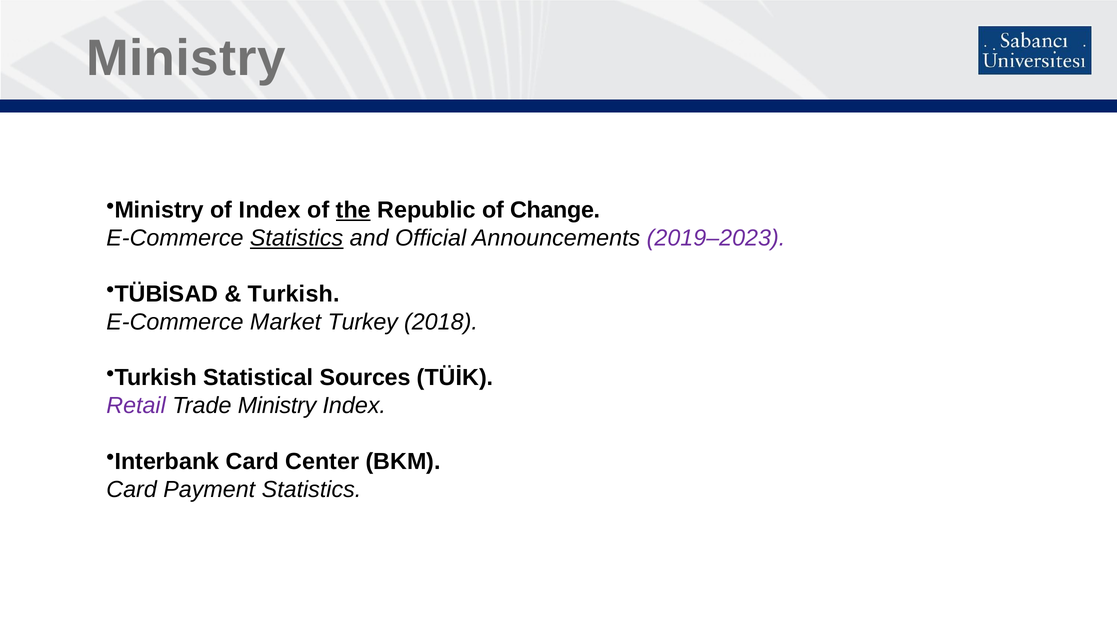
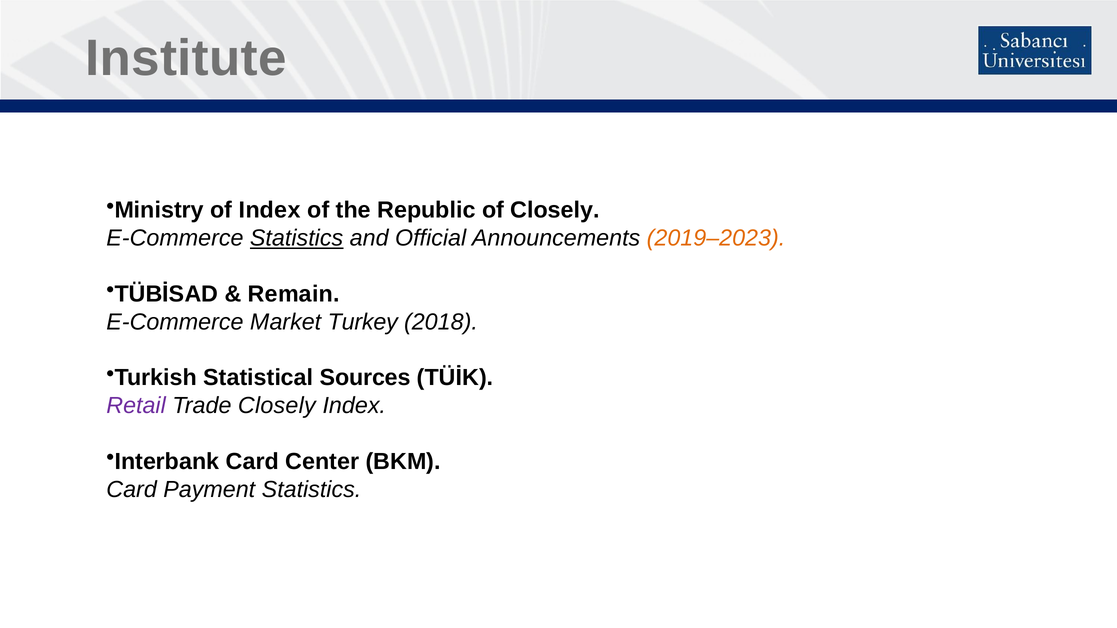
Ministry at (186, 58): Ministry -> Institute
the underline: present -> none
of Change: Change -> Closely
2019–2023 colour: purple -> orange
Turkish at (294, 294): Turkish -> Remain
Trade Ministry: Ministry -> Closely
